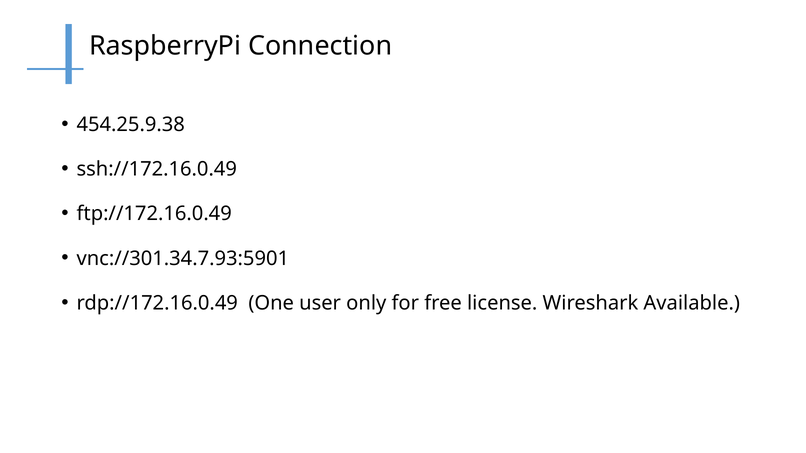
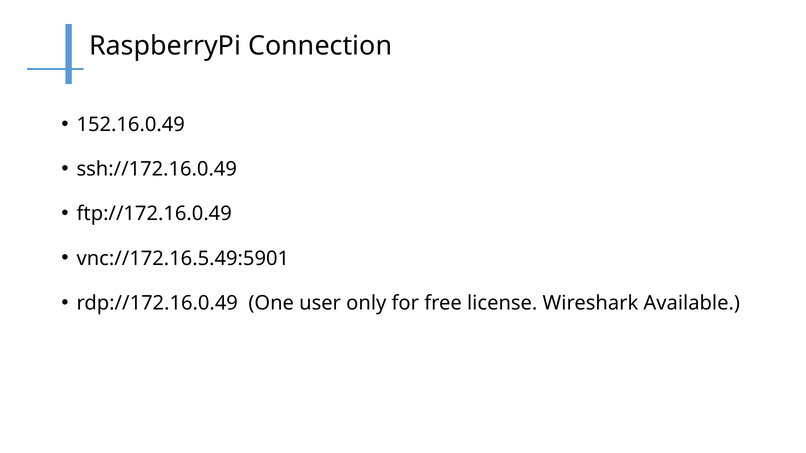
454.25.9.38: 454.25.9.38 -> 152.16.0.49
vnc://301.34.7.93:5901: vnc://301.34.7.93:5901 -> vnc://172.16.5.49:5901
